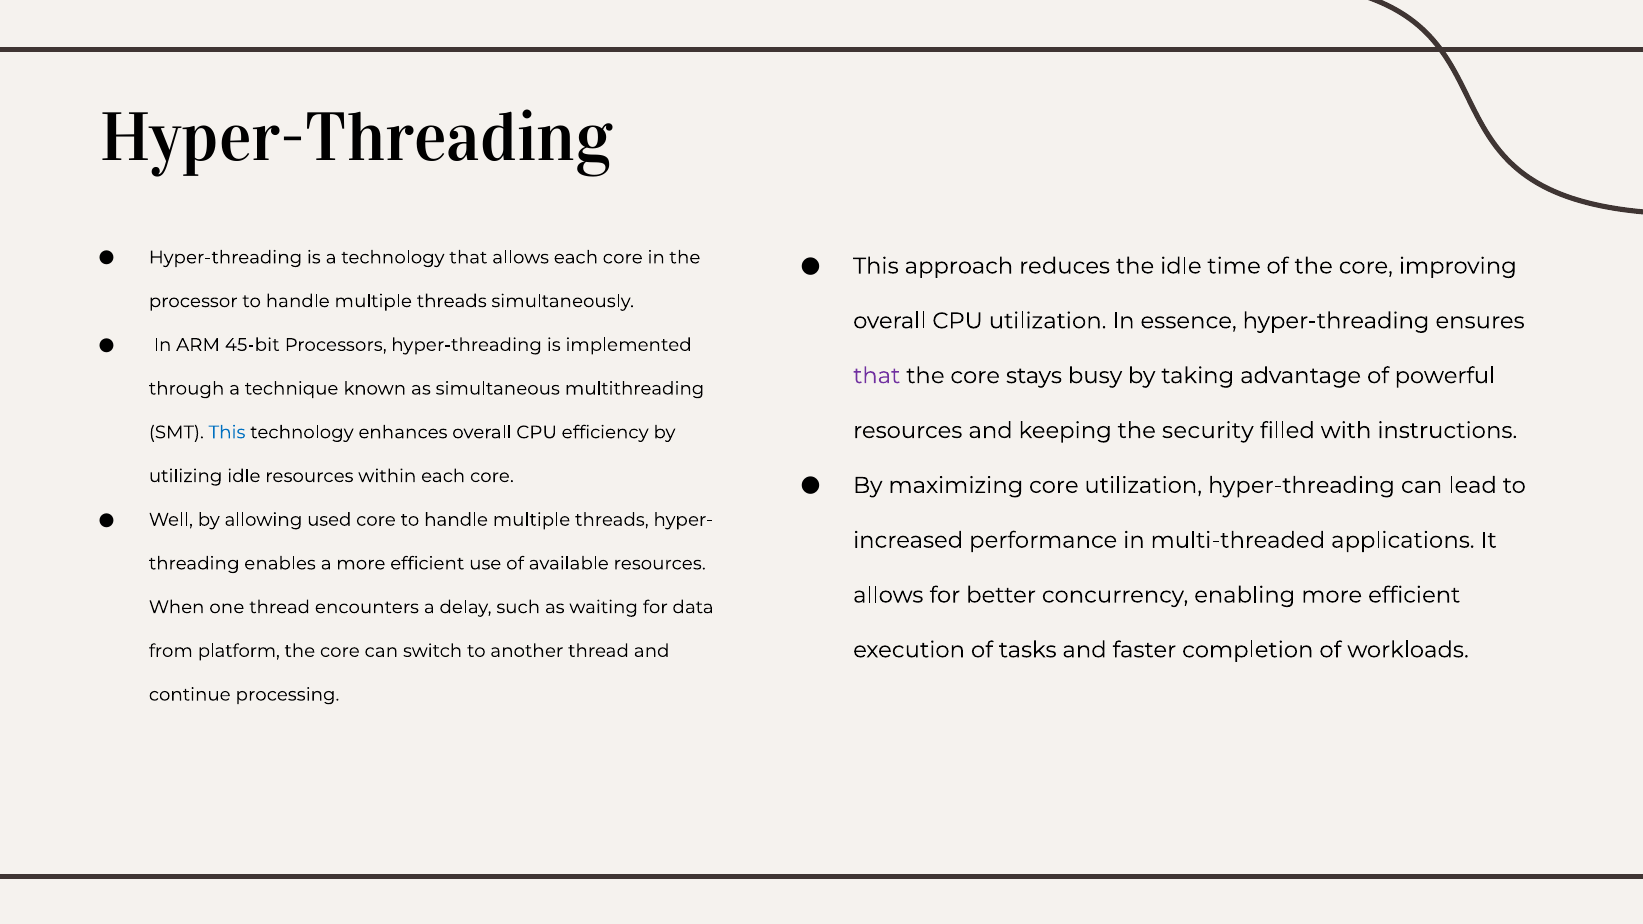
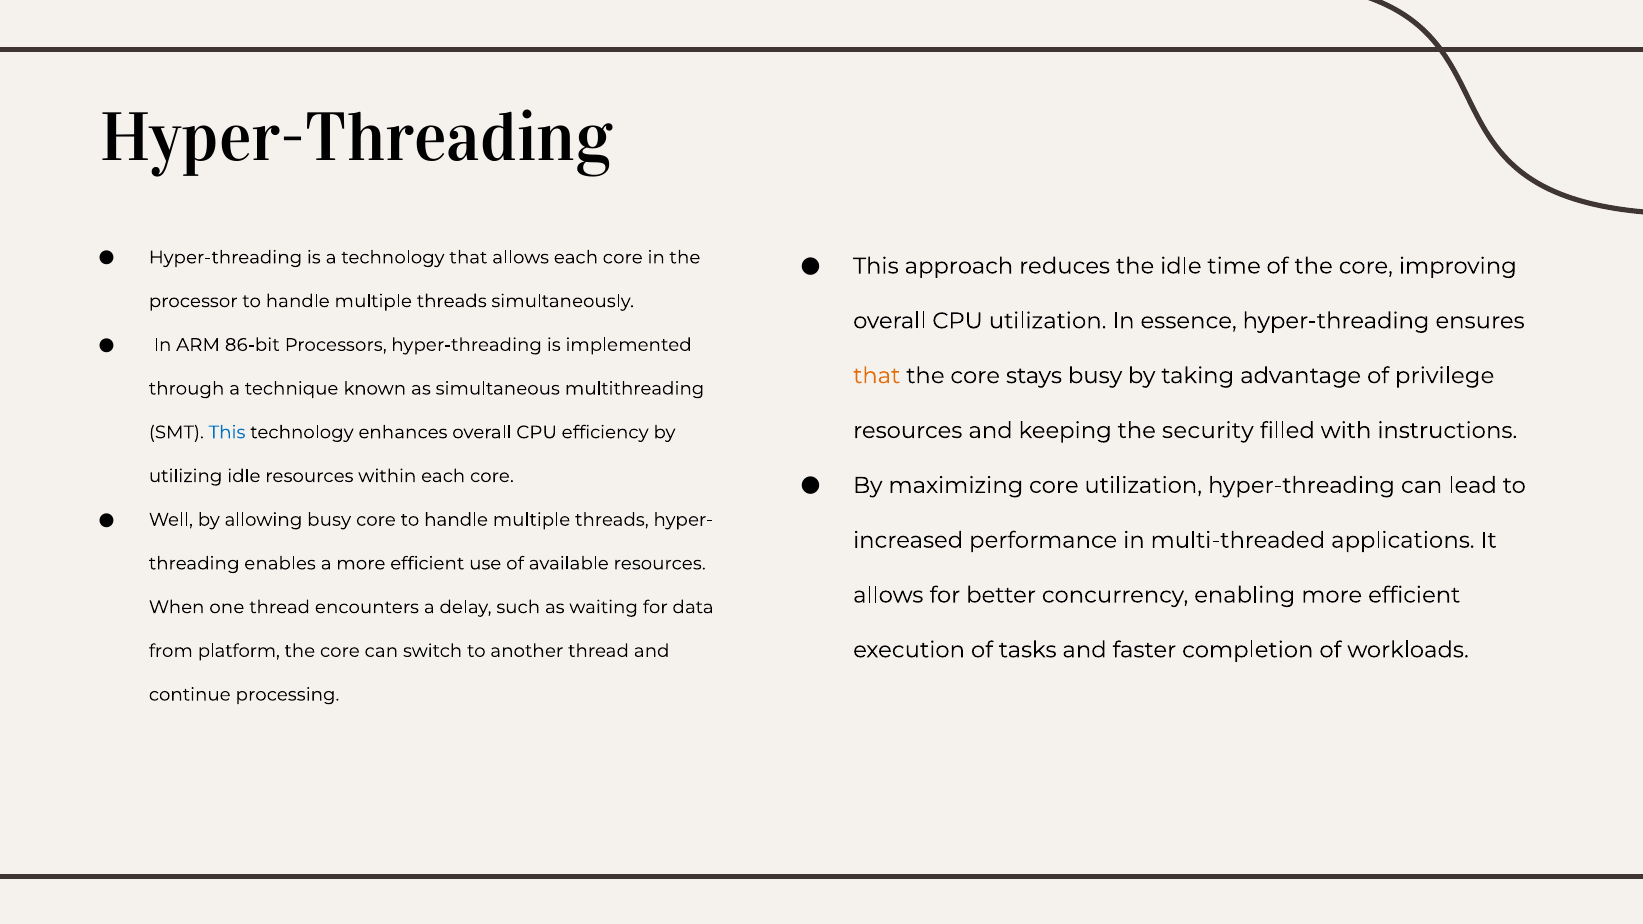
45-bit: 45-bit -> 86-bit
that at (877, 376) colour: purple -> orange
powerful: powerful -> privilege
allowing used: used -> busy
